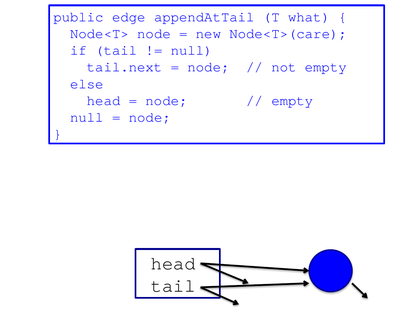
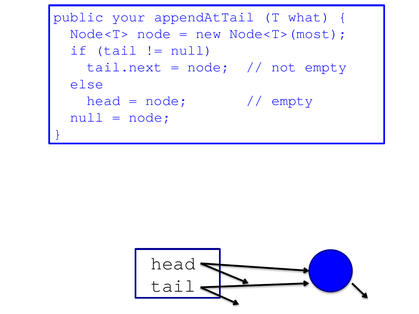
edge: edge -> your
Node<T>(care: Node<T>(care -> Node<T>(most
